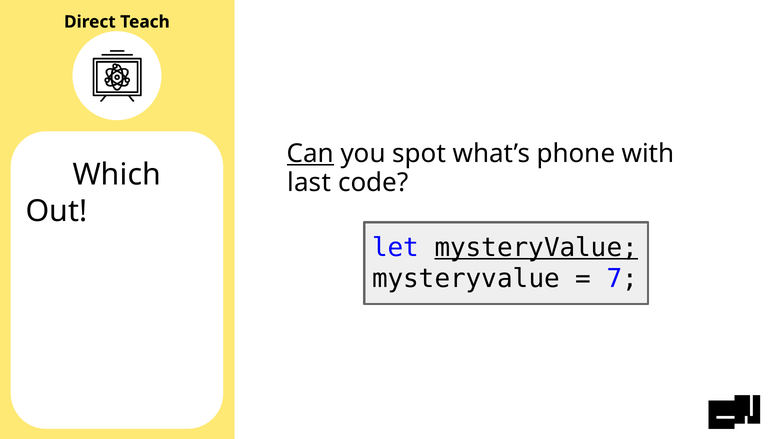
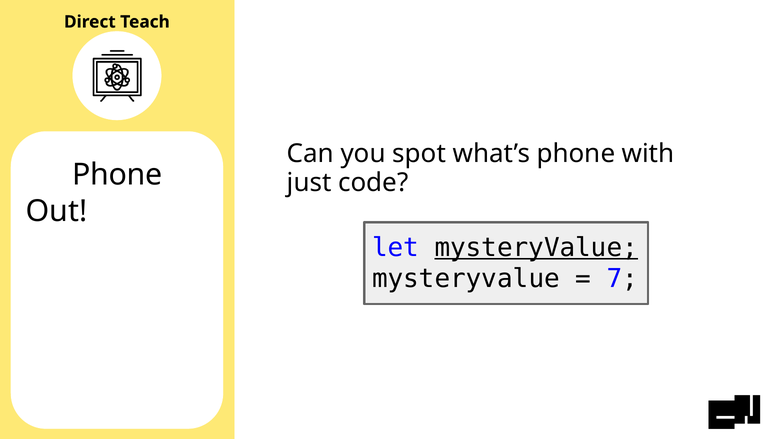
Can underline: present -> none
Which at (117, 175): Which -> Phone
last: last -> just
